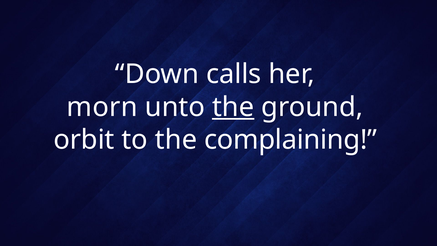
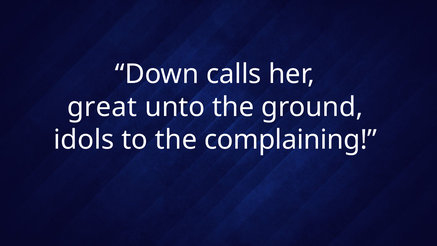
morn: morn -> great
the at (233, 107) underline: present -> none
orbit: orbit -> idols
